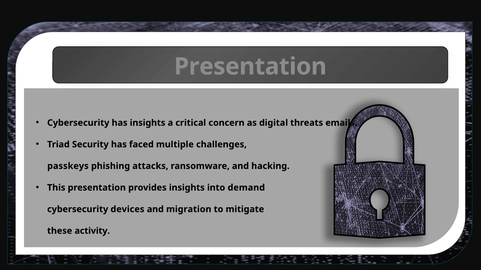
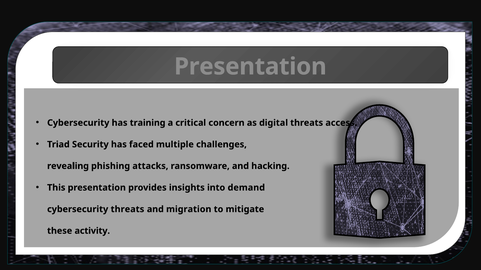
has insights: insights -> training
emails: emails -> access
passkeys: passkeys -> revealing
cybersecurity devices: devices -> threats
